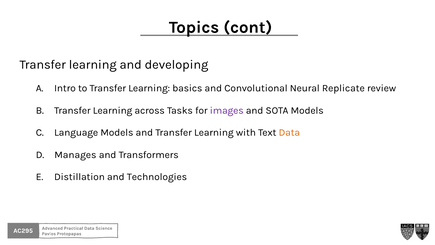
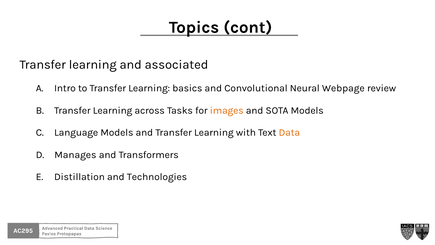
developing: developing -> associated
Replicate: Replicate -> Webpage
images colour: purple -> orange
